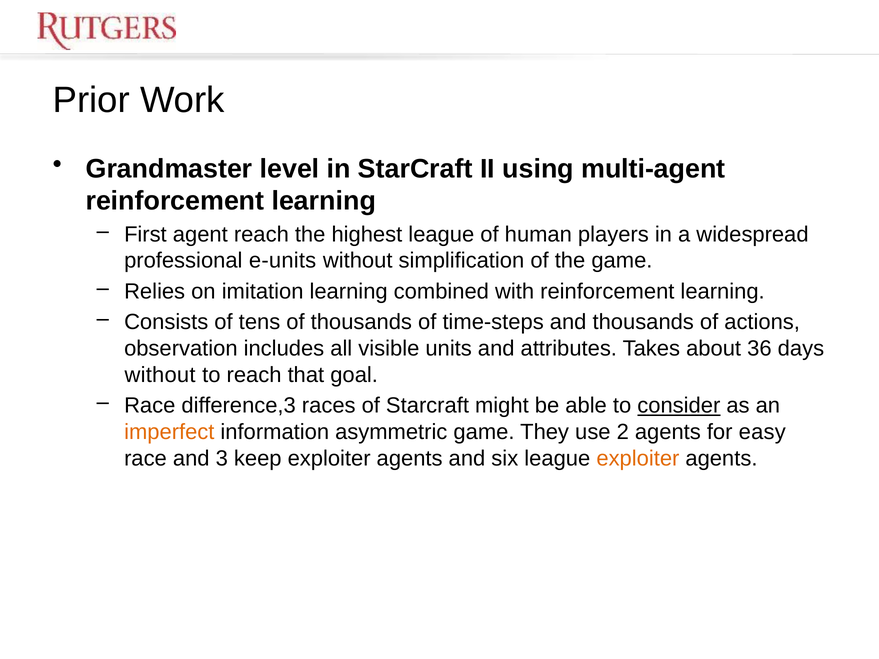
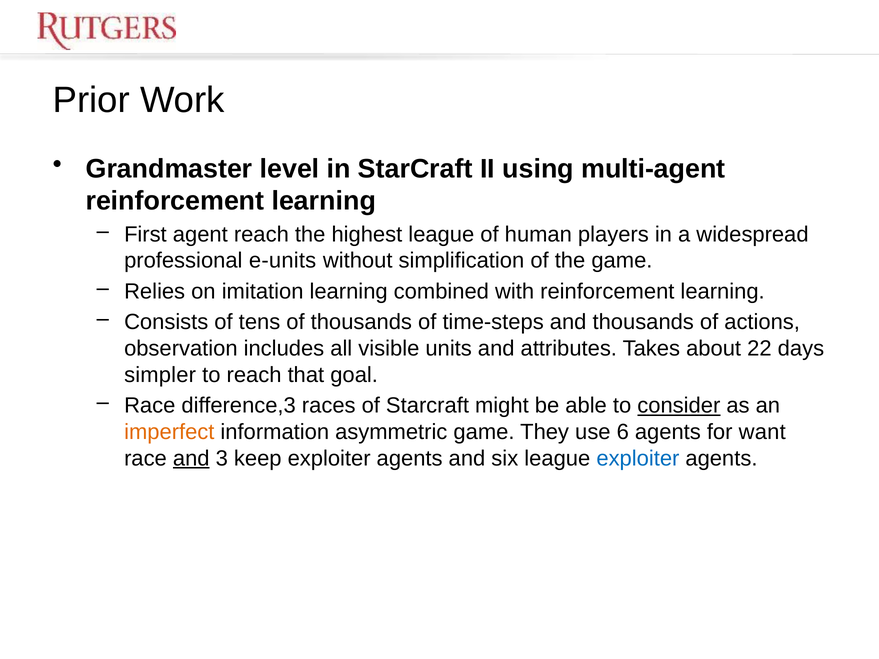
36: 36 -> 22
without at (160, 375): without -> simpler
2: 2 -> 6
easy: easy -> want
and at (191, 459) underline: none -> present
exploiter at (638, 459) colour: orange -> blue
